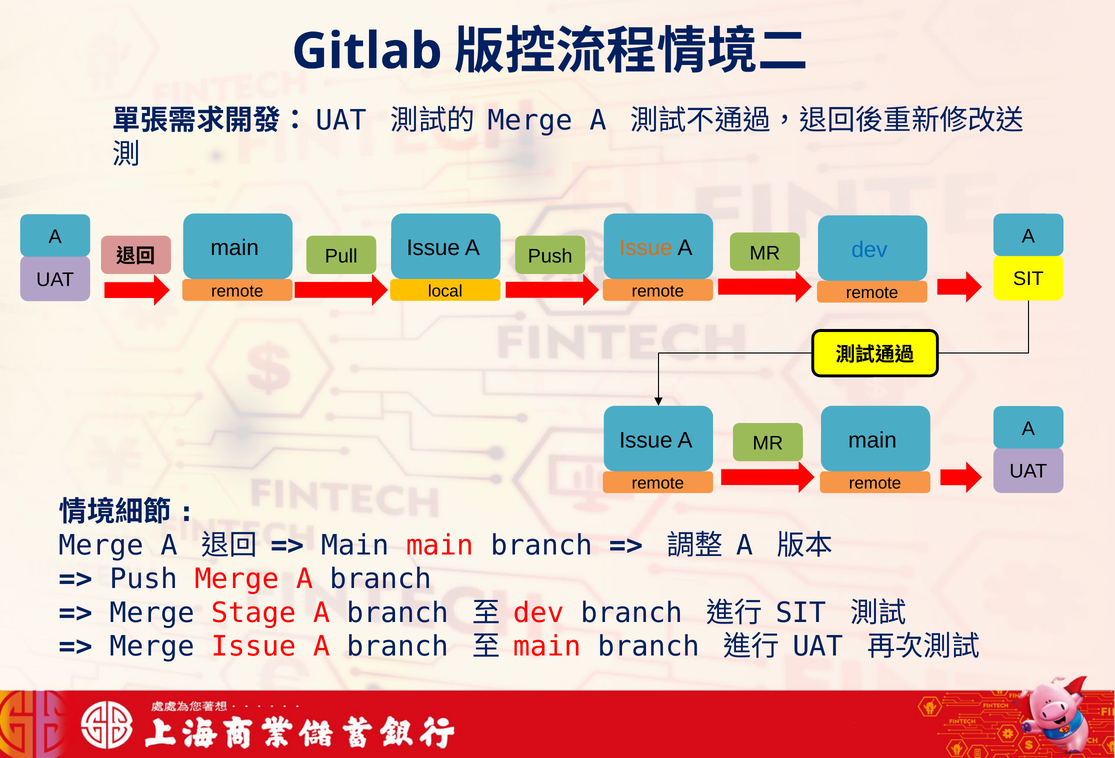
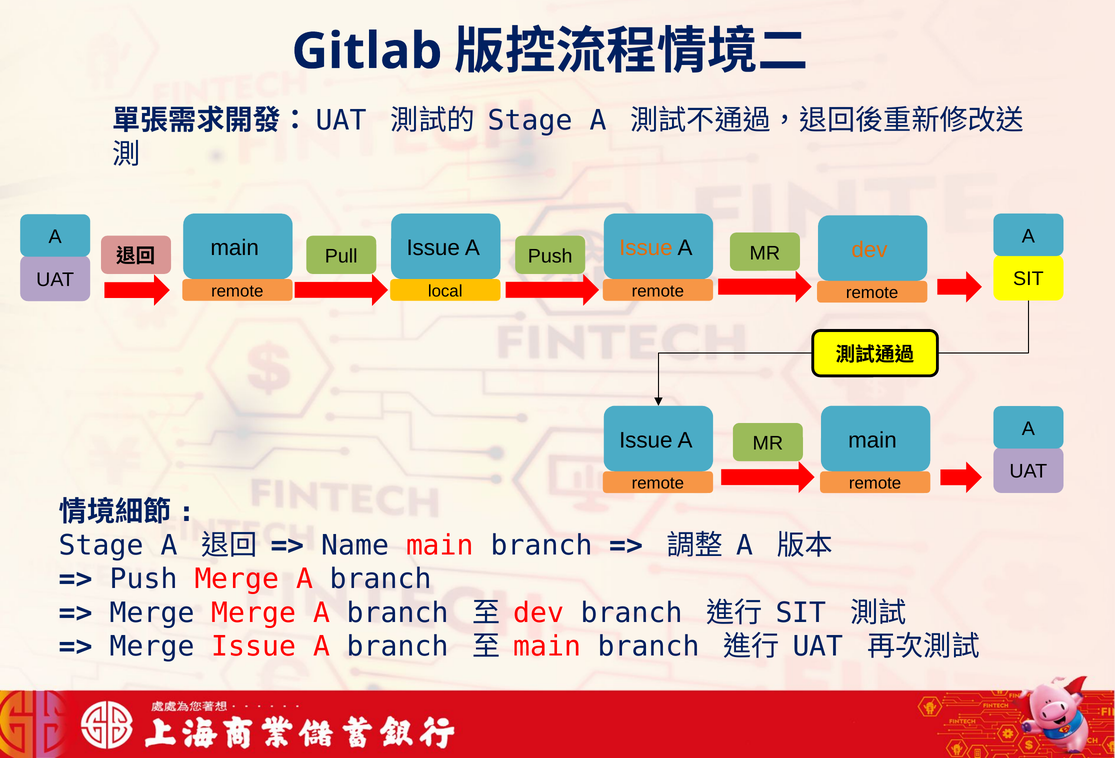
Merge at (530, 121): Merge -> Stage
dev at (869, 250) colour: blue -> orange
Merge at (101, 546): Merge -> Stage
Main at (355, 546): Main -> Name
Merge Stage: Stage -> Merge
